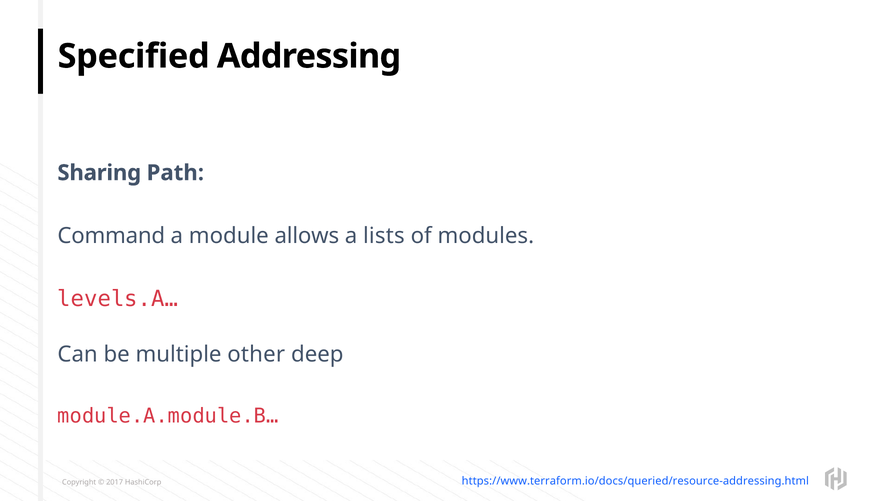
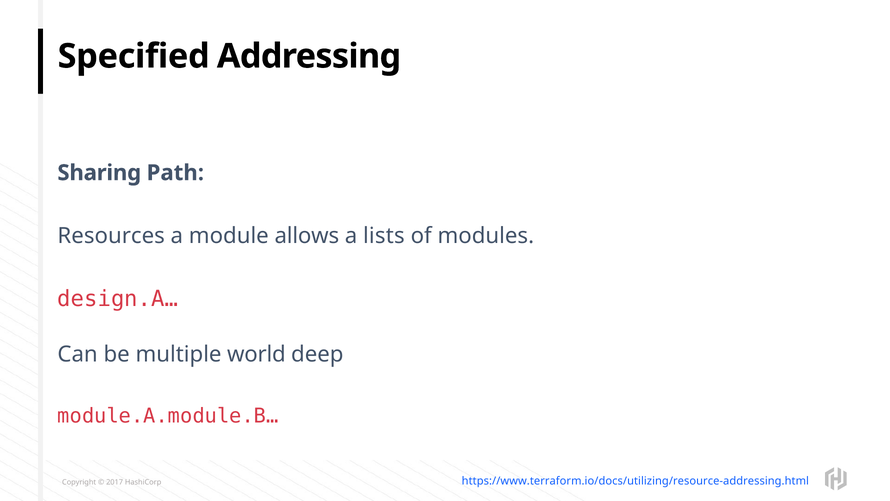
Command: Command -> Resources
levels.A…: levels.A… -> design.A…
other: other -> world
https://www.terraform.io/docs/queried/resource-addressing.html: https://www.terraform.io/docs/queried/resource-addressing.html -> https://www.terraform.io/docs/utilizing/resource-addressing.html
